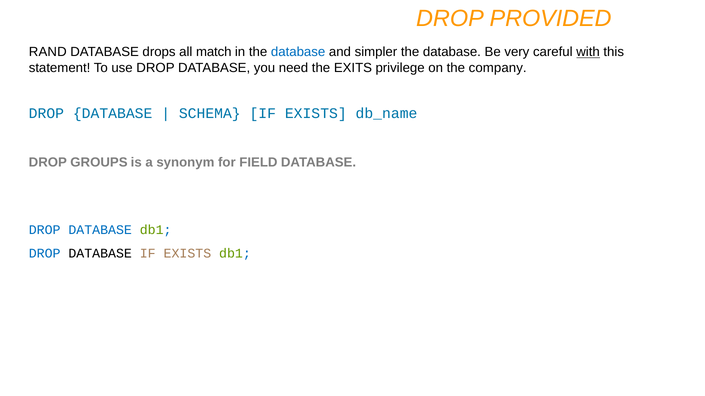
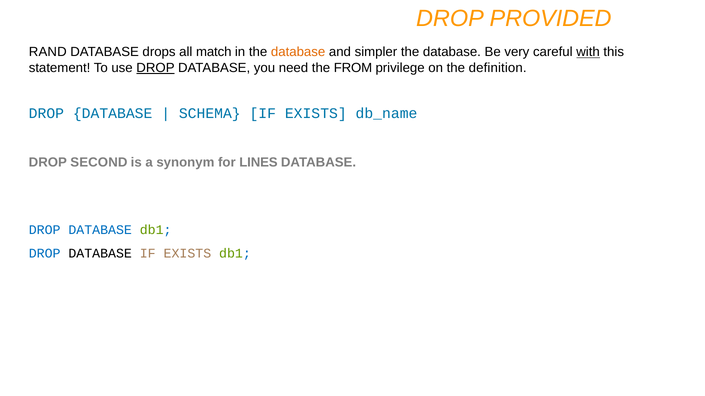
database at (298, 52) colour: blue -> orange
DROP at (155, 68) underline: none -> present
EXITS: EXITS -> FROM
company: company -> definition
GROUPS: GROUPS -> SECOND
FIELD: FIELD -> LINES
